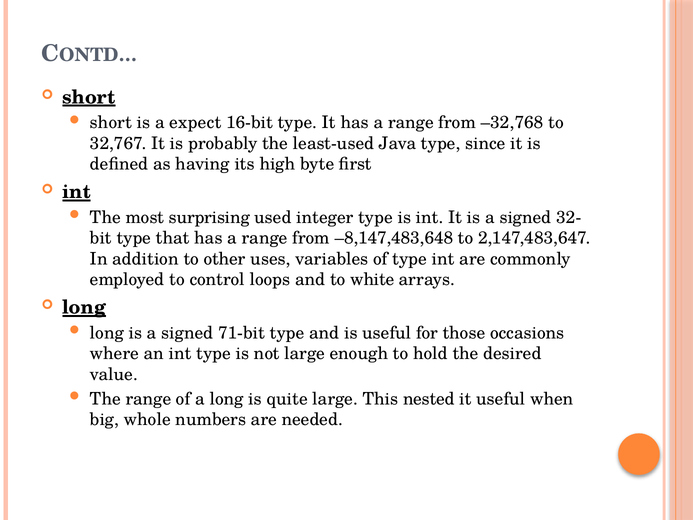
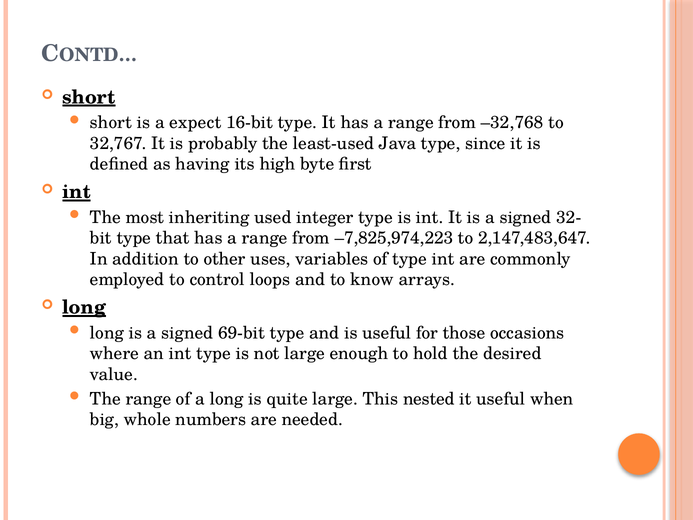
surprising: surprising -> inheriting
–8,147,483,648: –8,147,483,648 -> –7,825,974,223
white: white -> know
71-bit: 71-bit -> 69-bit
